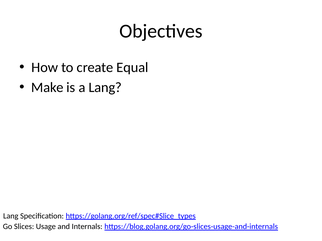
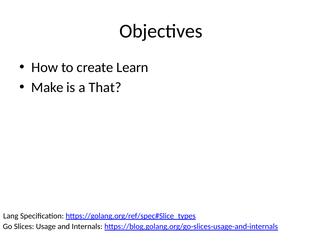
Equal: Equal -> Learn
a Lang: Lang -> That
